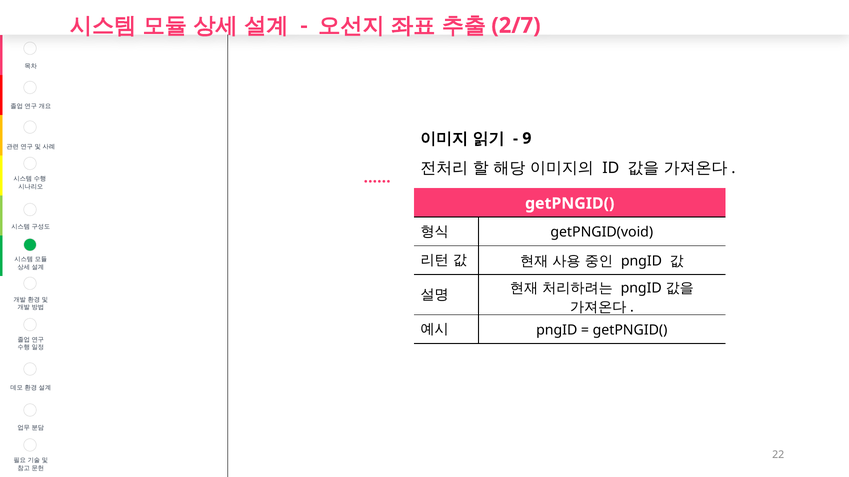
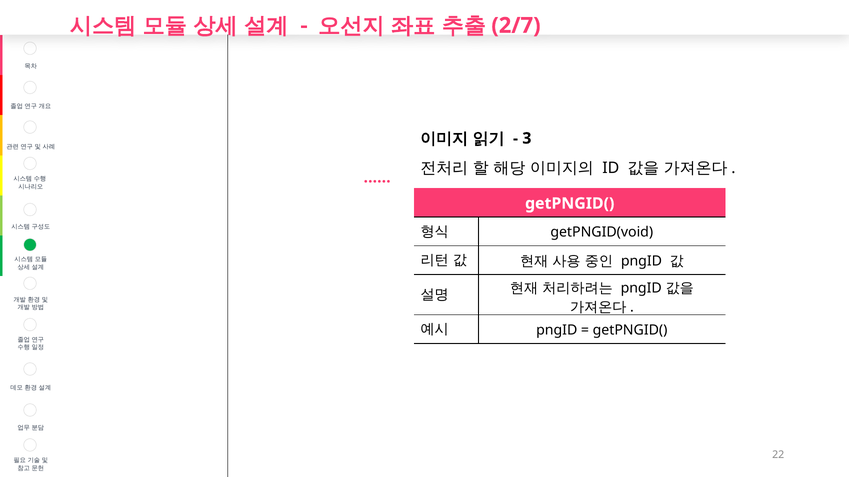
9: 9 -> 3
